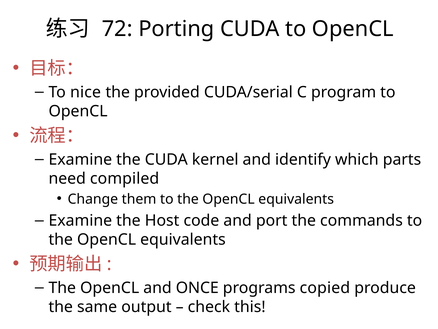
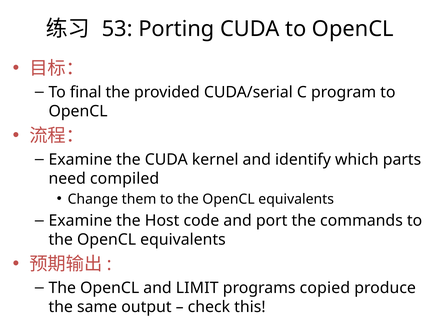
72: 72 -> 53
nice: nice -> final
ONCE: ONCE -> LIMIT
